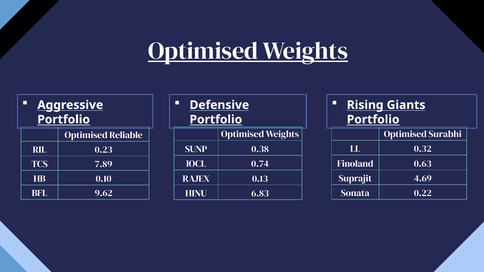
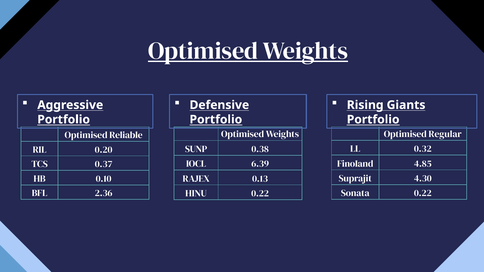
Surabhi: Surabhi -> Regular
0.23: 0.23 -> 0.20
0.63: 0.63 -> 4.85
0.74: 0.74 -> 6.39
7.89: 7.89 -> 0.37
4.69: 4.69 -> 4.30
9.62: 9.62 -> 2.36
HINU 6.83: 6.83 -> 0.22
